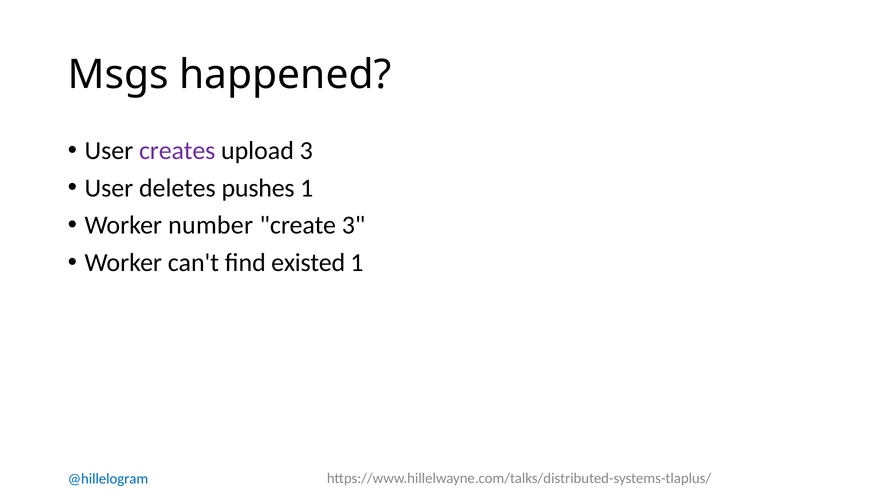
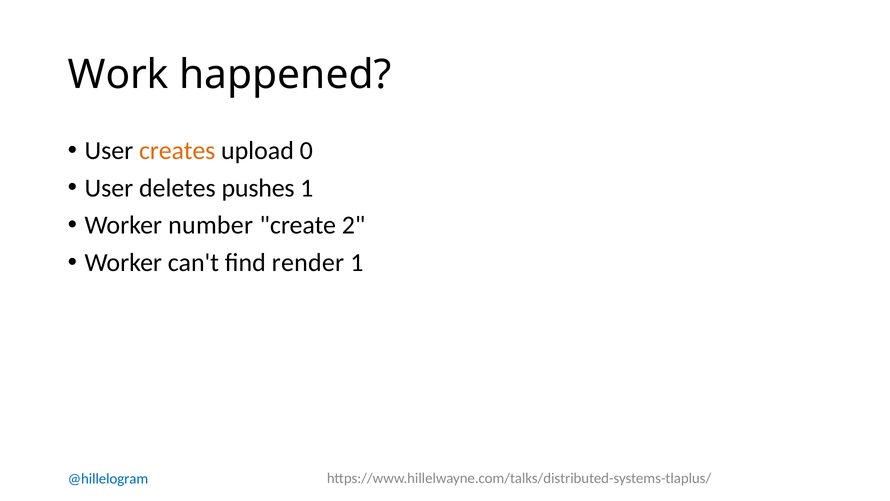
Msgs: Msgs -> Work
creates colour: purple -> orange
upload 3: 3 -> 0
create 3: 3 -> 2
existed: existed -> render
